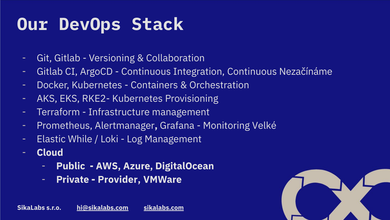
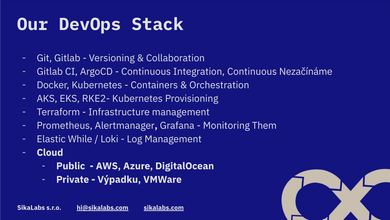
Velké: Velké -> Them
Provider: Provider -> Výpadku
